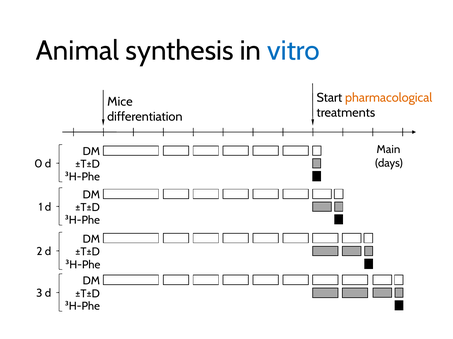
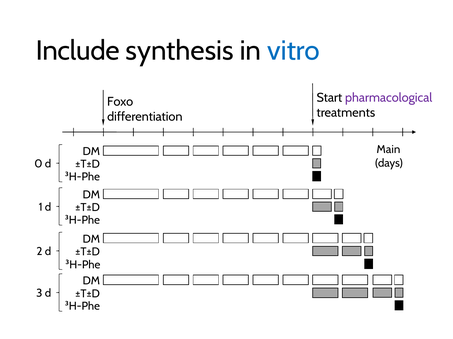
Animal: Animal -> Include
pharmacological colour: orange -> purple
Mice: Mice -> Foxo
